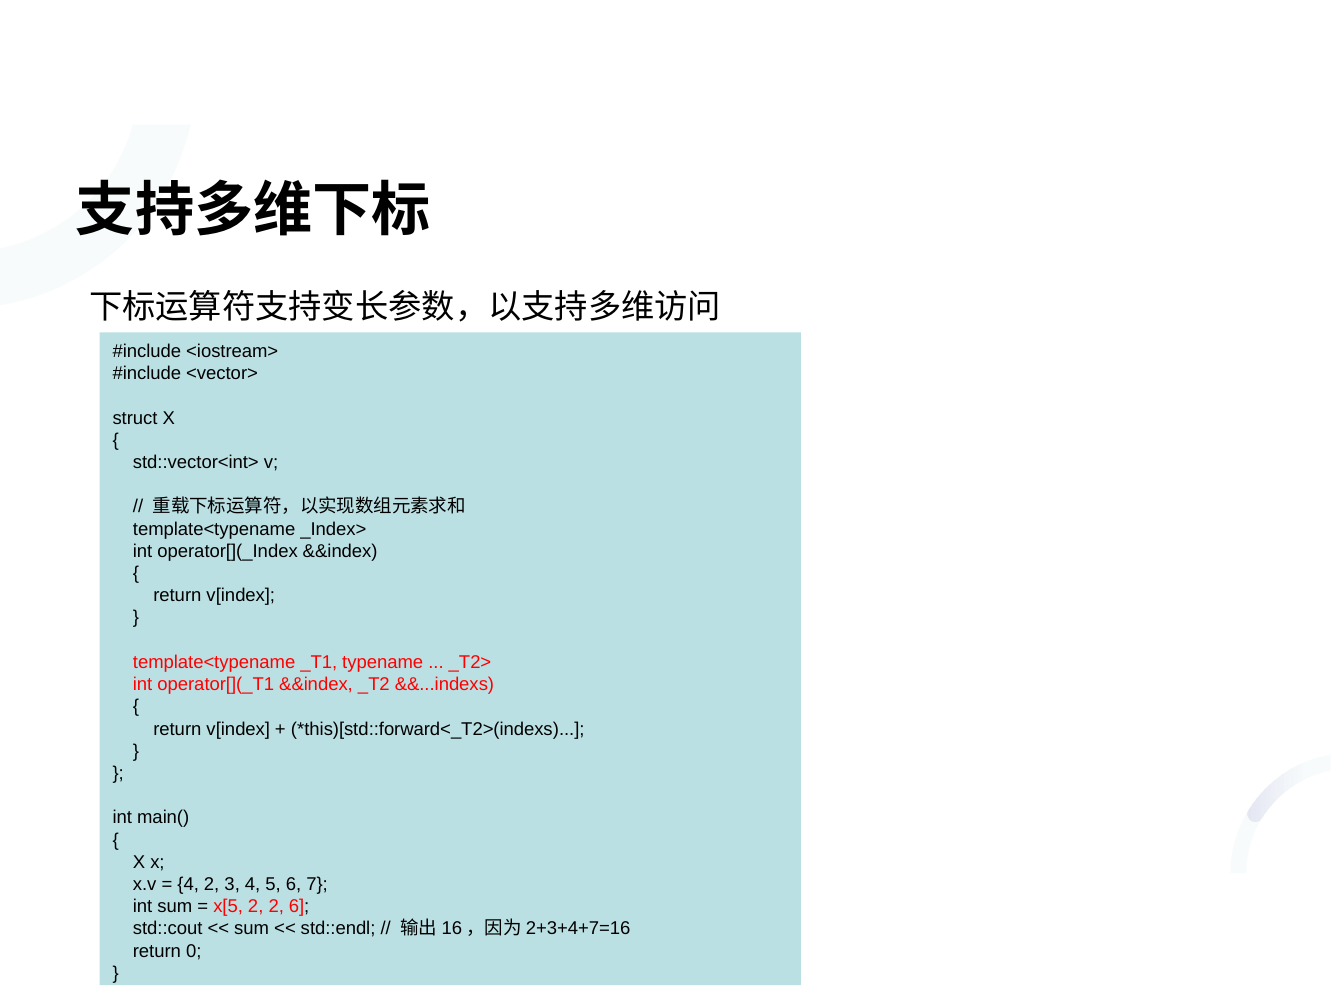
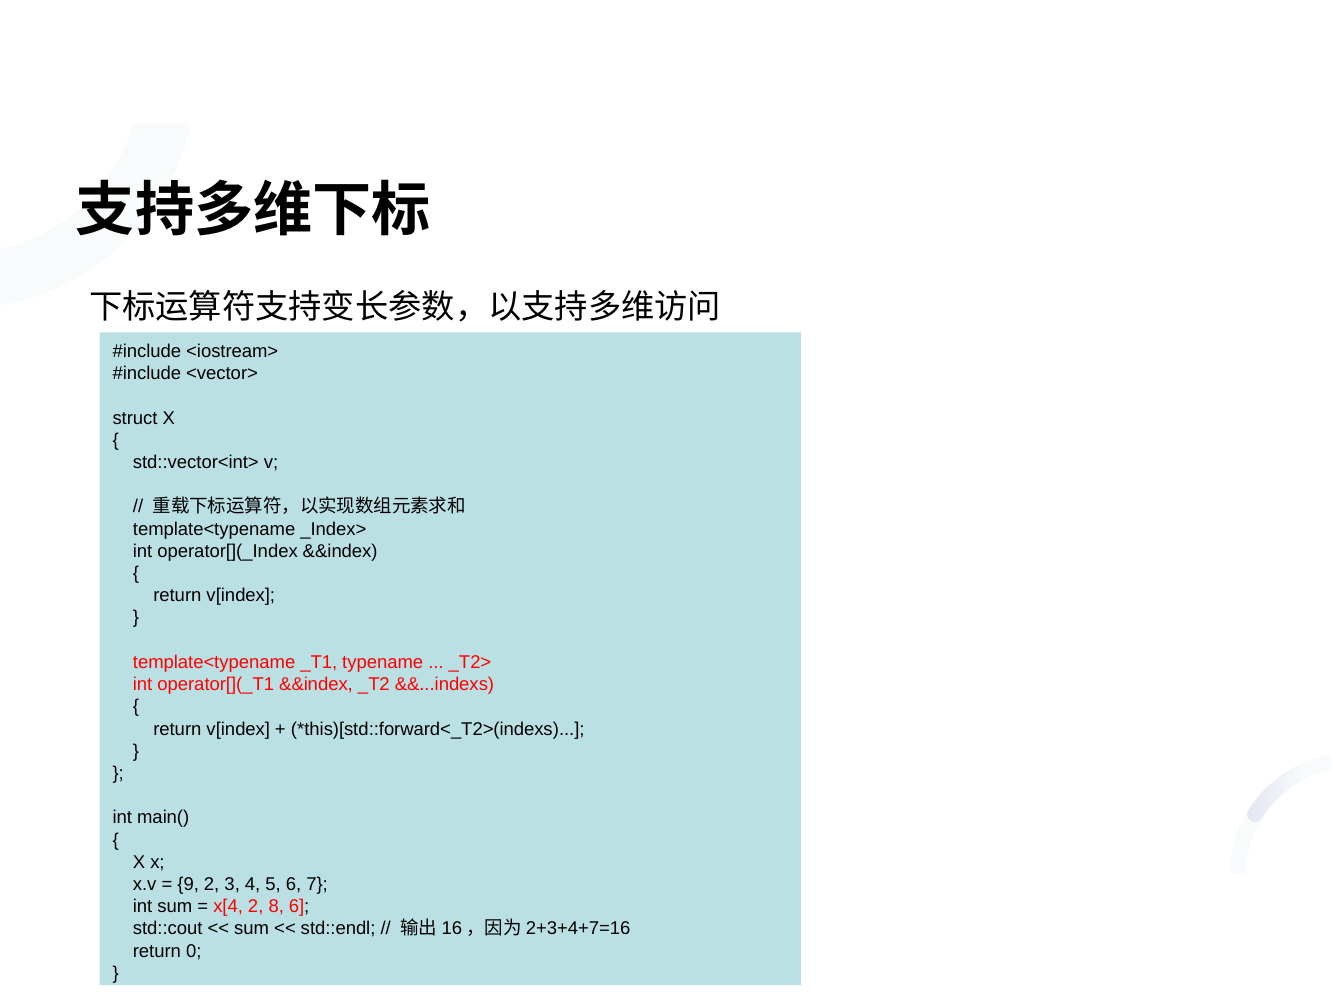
4 at (188, 885): 4 -> 9
x[5: x[5 -> x[4
2 2: 2 -> 8
